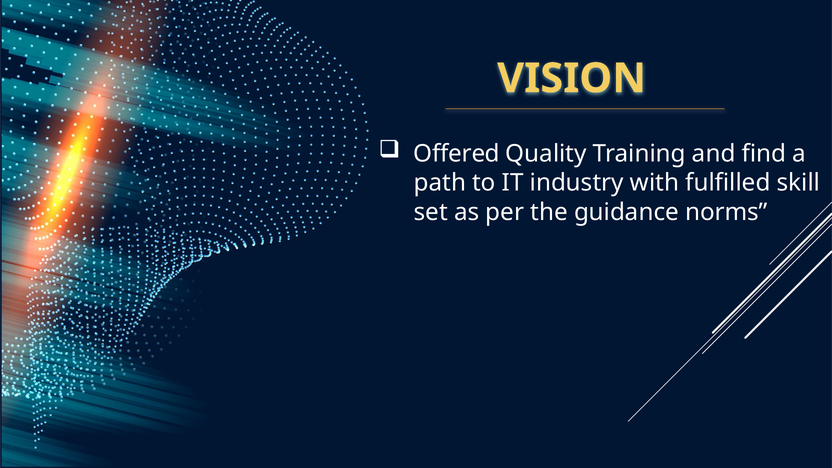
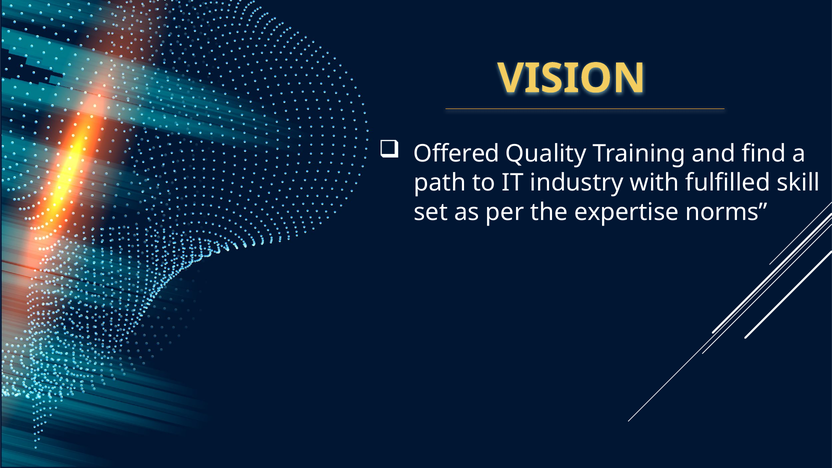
guidance: guidance -> expertise
